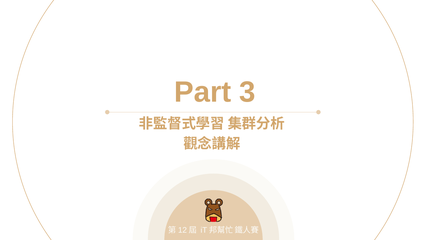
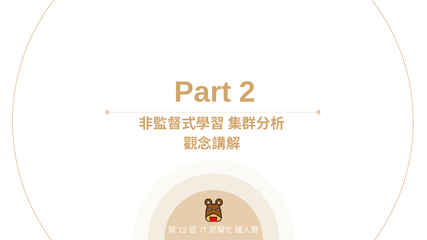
3: 3 -> 2
